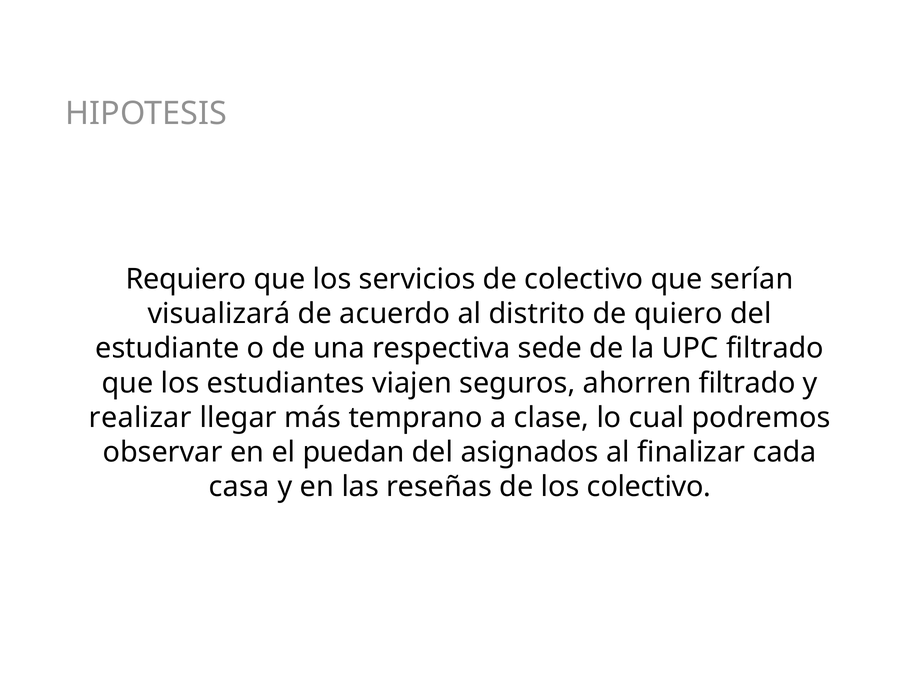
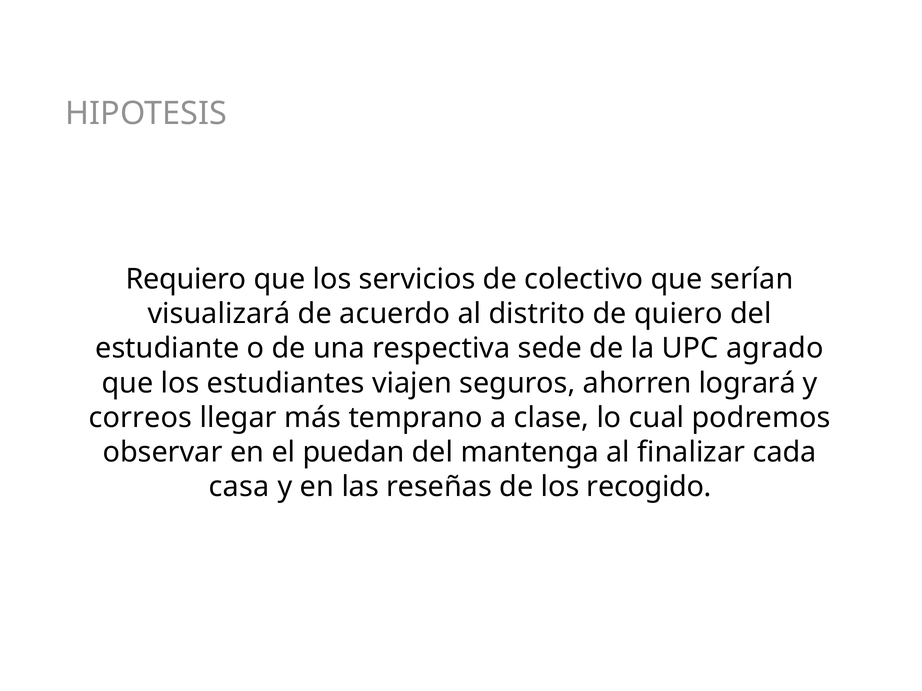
UPC filtrado: filtrado -> agrado
ahorren filtrado: filtrado -> logrará
realizar: realizar -> correos
asignados: asignados -> mantenga
los colectivo: colectivo -> recogido
